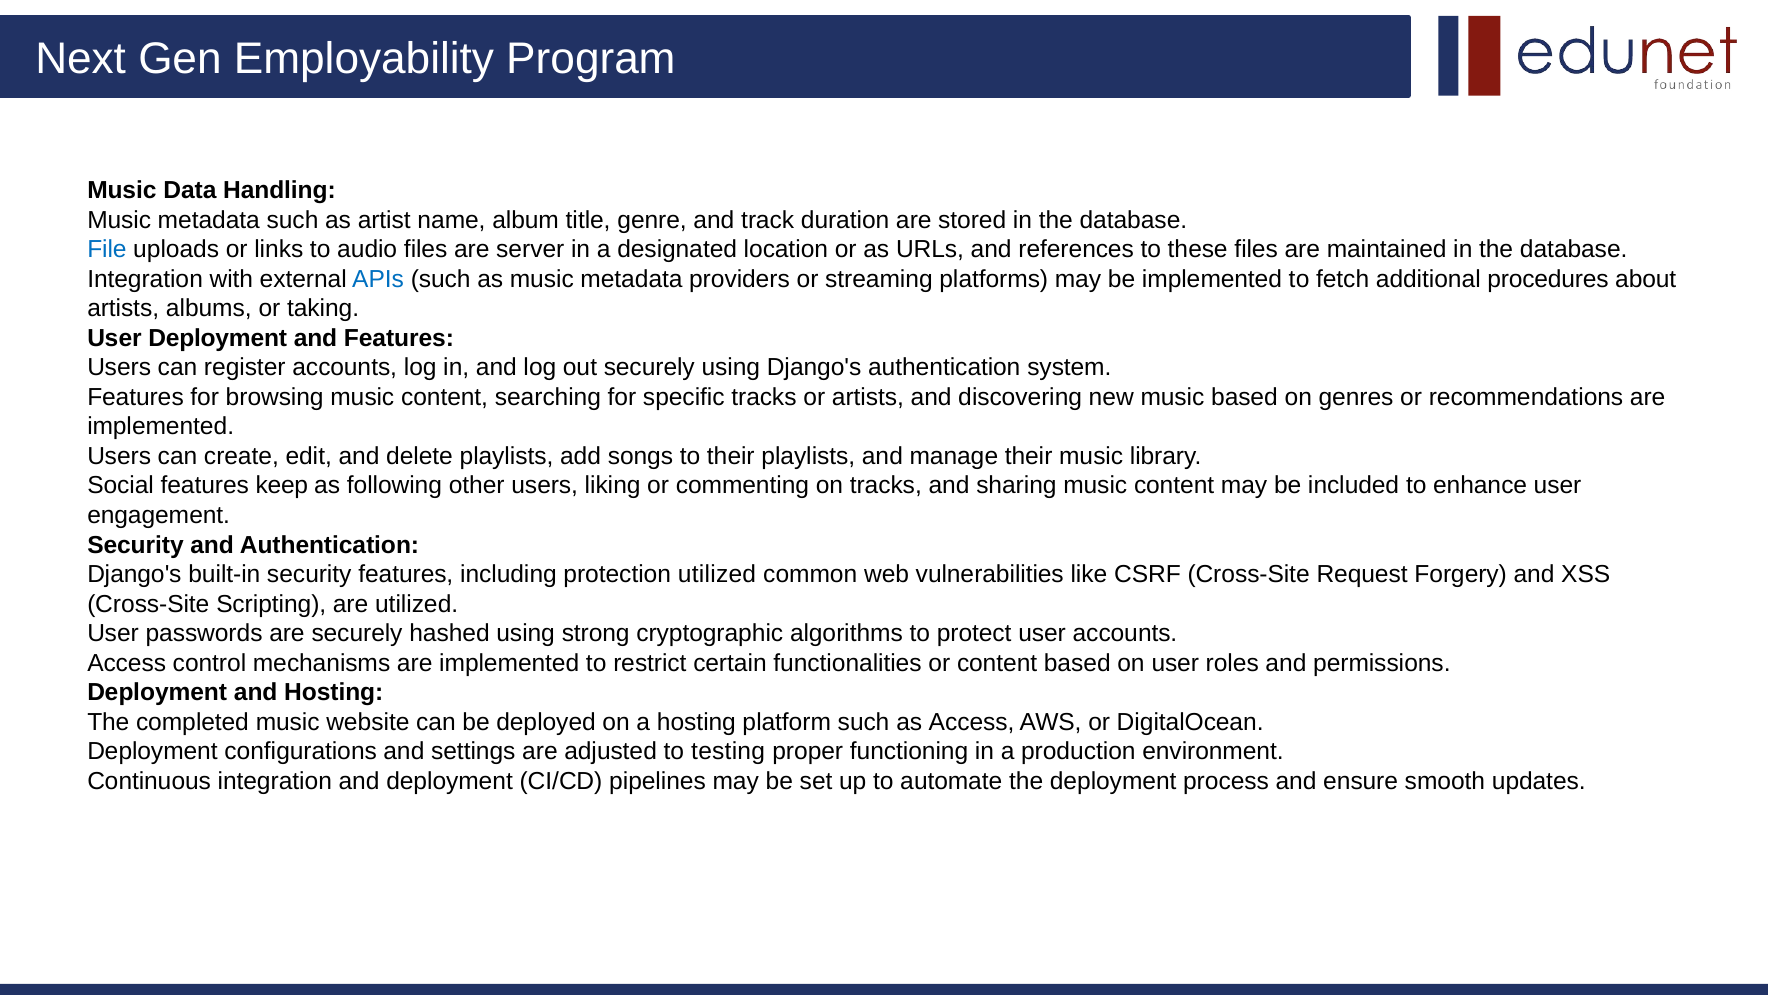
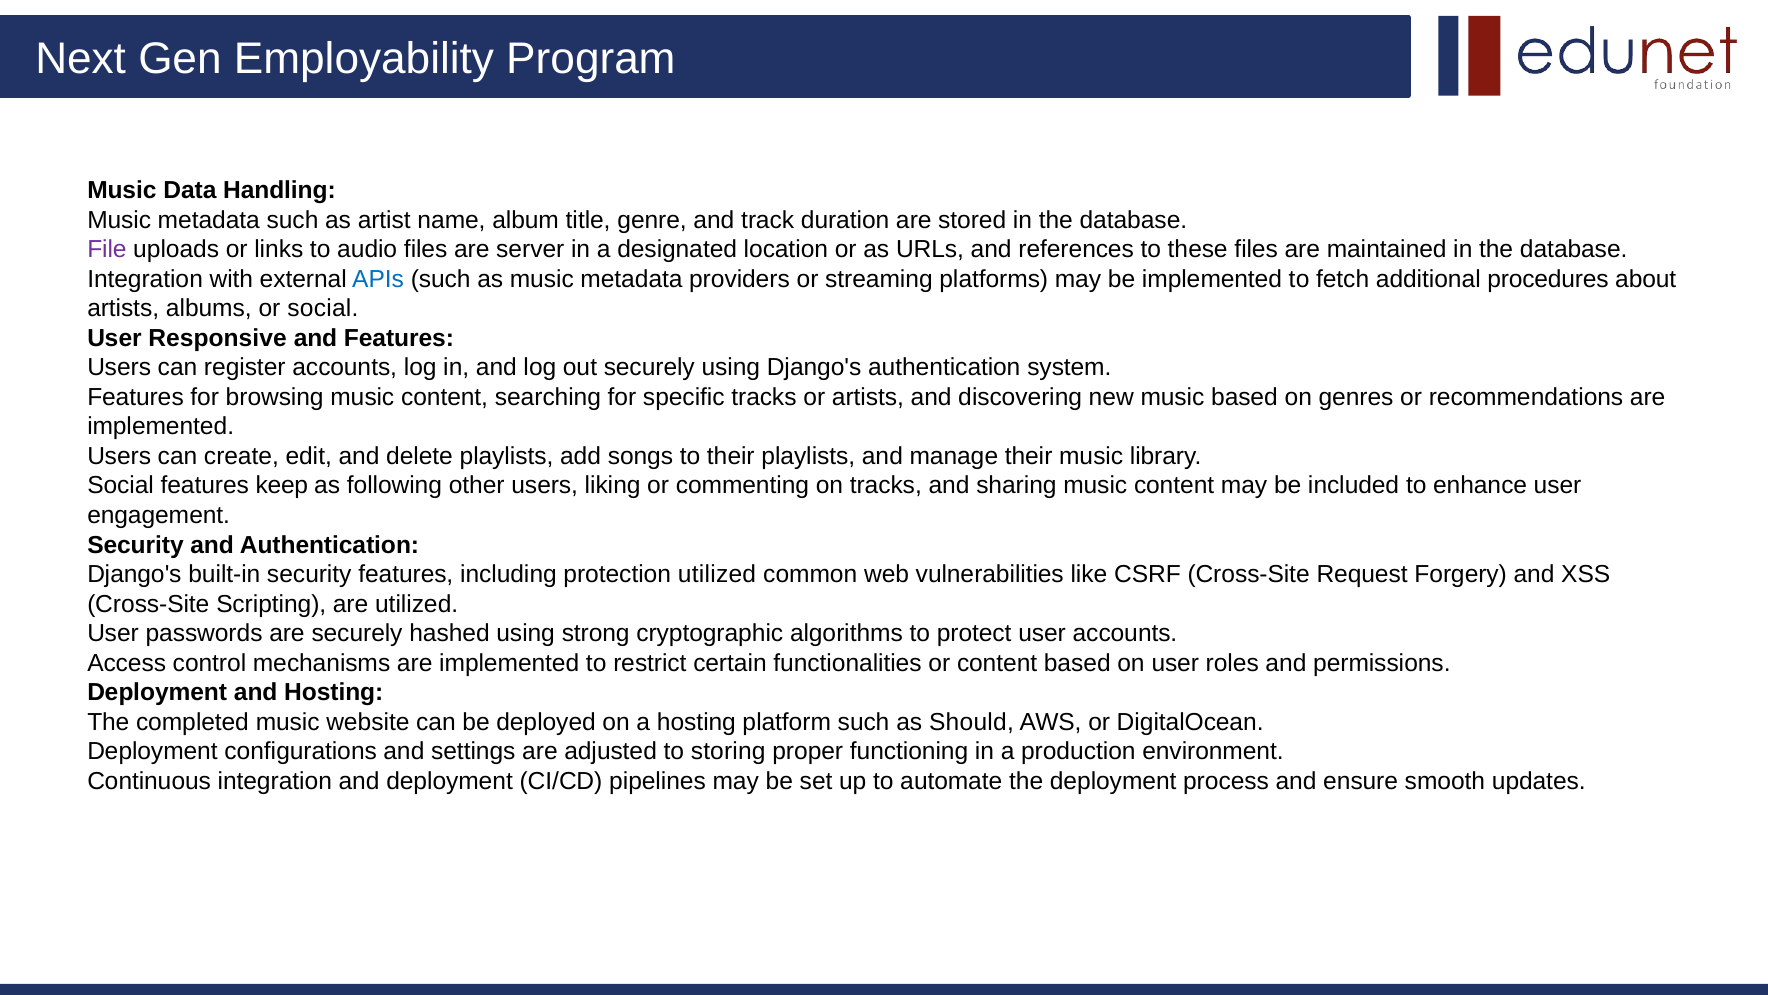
File colour: blue -> purple
or taking: taking -> social
User Deployment: Deployment -> Responsive
as Access: Access -> Should
testing: testing -> storing
